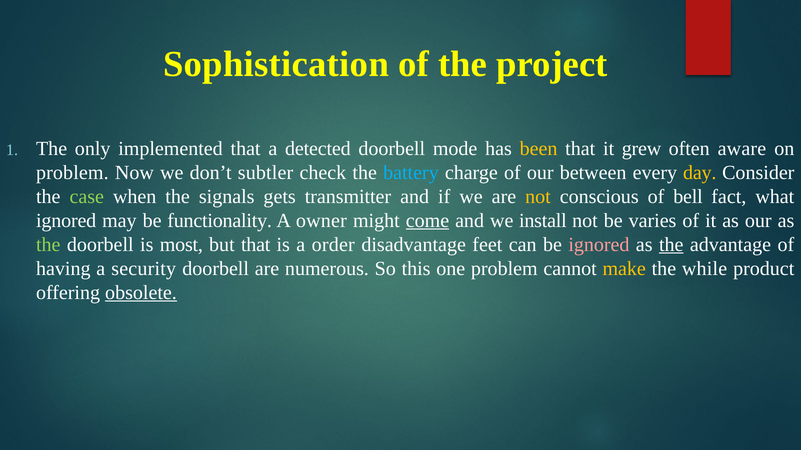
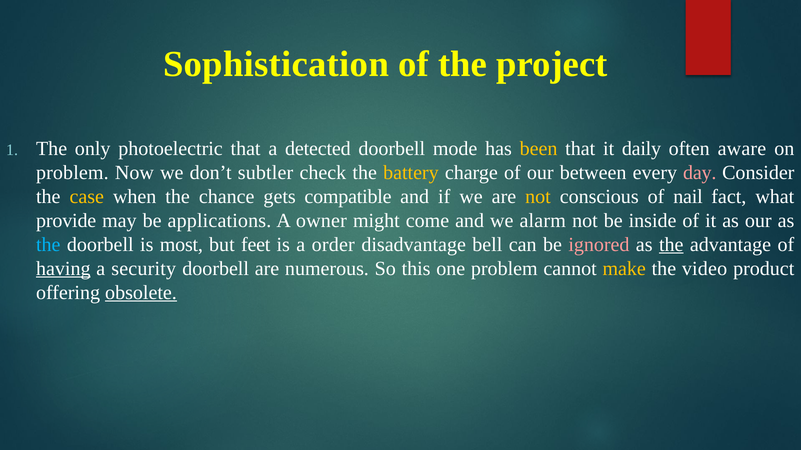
implemented: implemented -> photoelectric
grew: grew -> daily
battery colour: light blue -> yellow
day colour: yellow -> pink
case colour: light green -> yellow
signals: signals -> chance
transmitter: transmitter -> compatible
bell: bell -> nail
ignored at (66, 221): ignored -> provide
functionality: functionality -> applications
come underline: present -> none
install: install -> alarm
varies: varies -> inside
the at (48, 245) colour: light green -> light blue
but that: that -> feet
feet: feet -> bell
having underline: none -> present
while: while -> video
